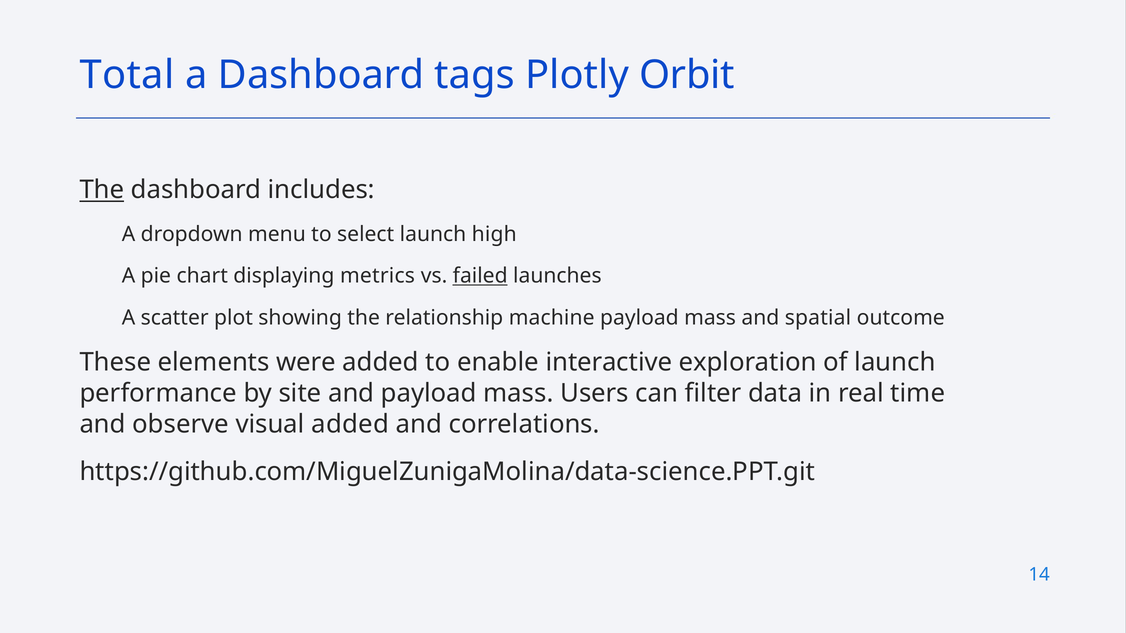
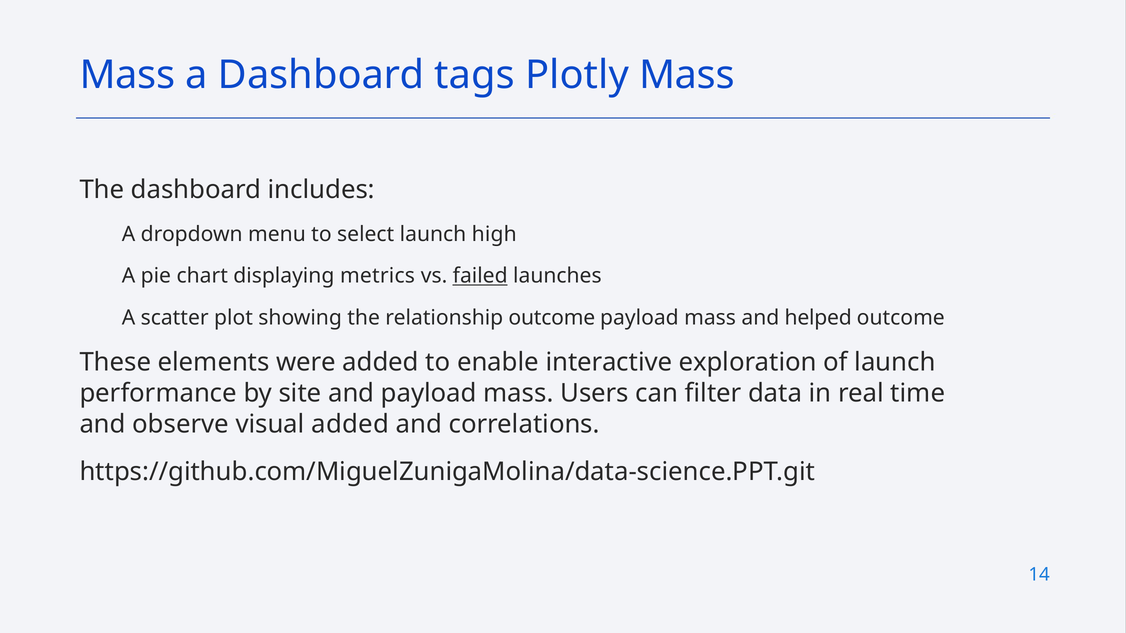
Total at (127, 75): Total -> Mass
Plotly Orbit: Orbit -> Mass
The at (102, 190) underline: present -> none
relationship machine: machine -> outcome
spatial: spatial -> helped
